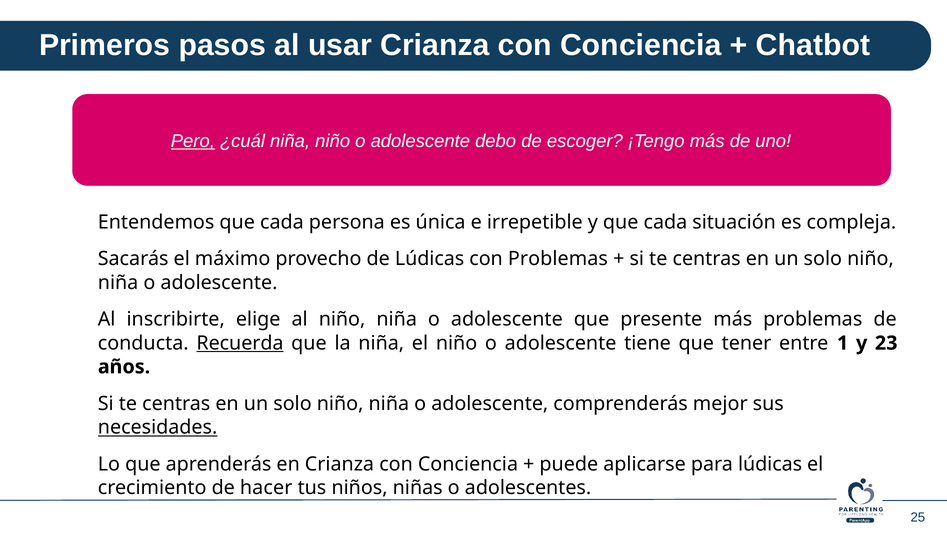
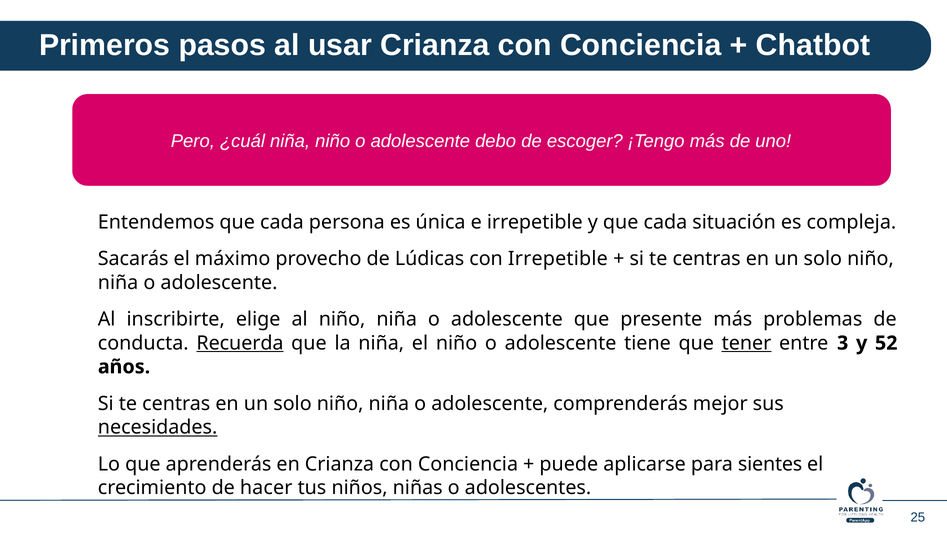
Pero underline: present -> none
con Problemas: Problemas -> Irrepetible
tener underline: none -> present
1: 1 -> 3
23: 23 -> 52
para lúdicas: lúdicas -> sientes
